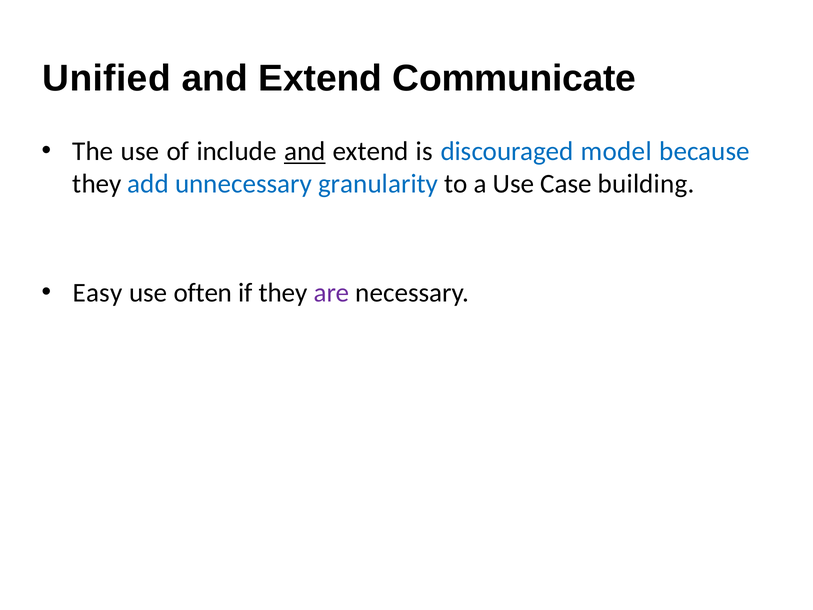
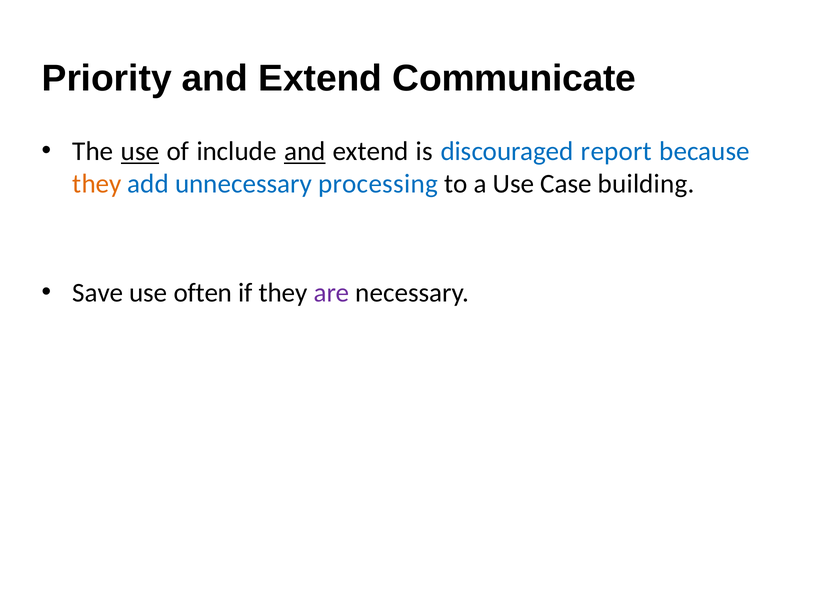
Unified: Unified -> Priority
use at (140, 151) underline: none -> present
model: model -> report
they at (97, 184) colour: black -> orange
granularity: granularity -> processing
Easy: Easy -> Save
